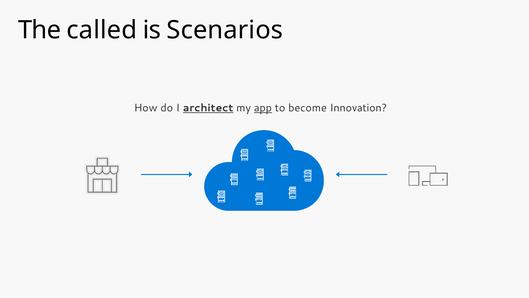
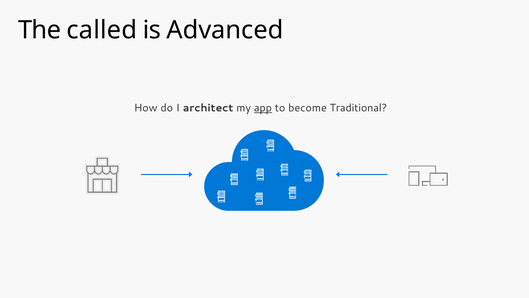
Scenarios: Scenarios -> Advanced
architect underline: present -> none
Innovation: Innovation -> Traditional
